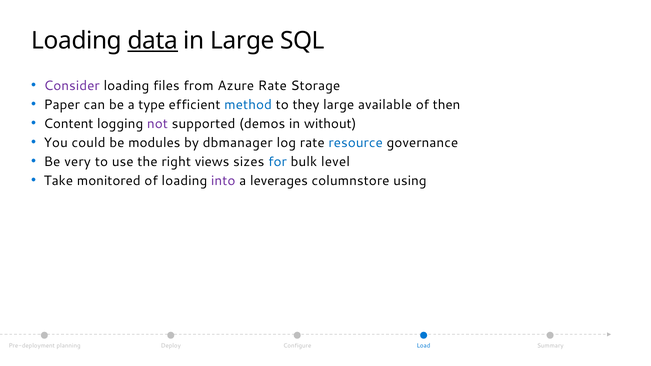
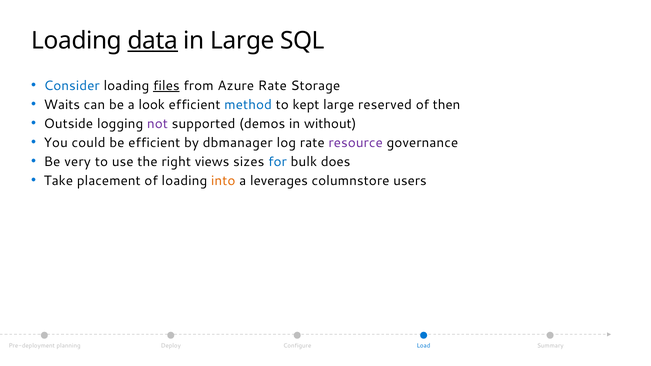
Consider colour: purple -> blue
files underline: none -> present
Paper: Paper -> Waits
type: type -> look
they: they -> kept
available: available -> reserved
Content: Content -> Outside
be modules: modules -> efficient
resource colour: blue -> purple
level: level -> does
monitored: monitored -> placement
into colour: purple -> orange
using: using -> users
